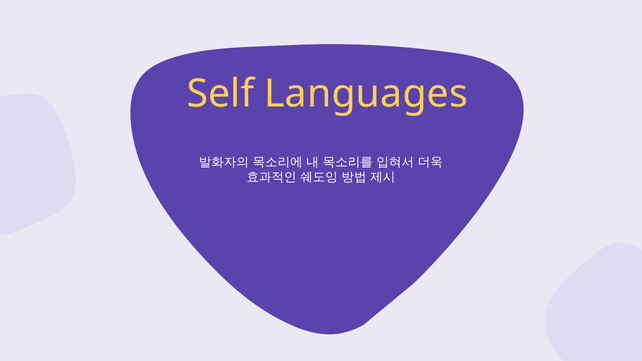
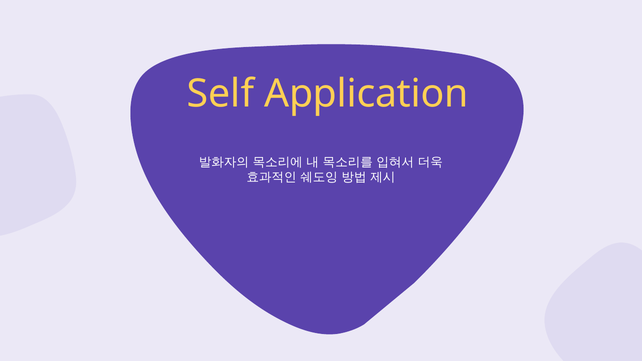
Languages: Languages -> Application
